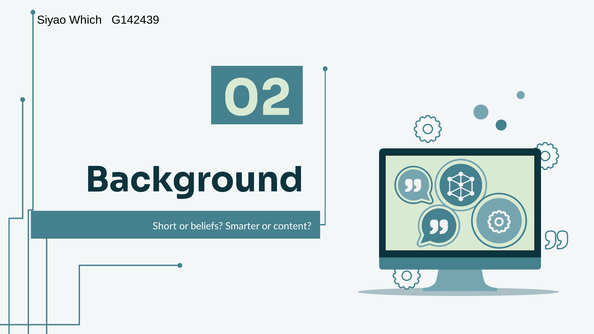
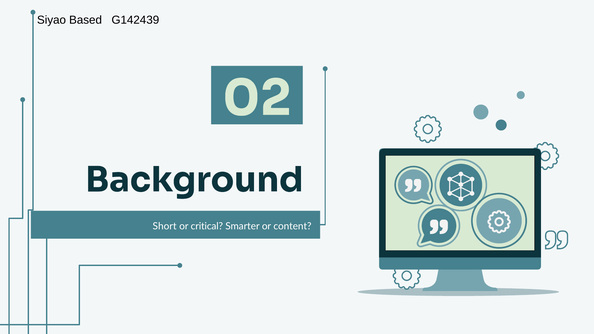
Which: Which -> Based
beliefs: beliefs -> critical
